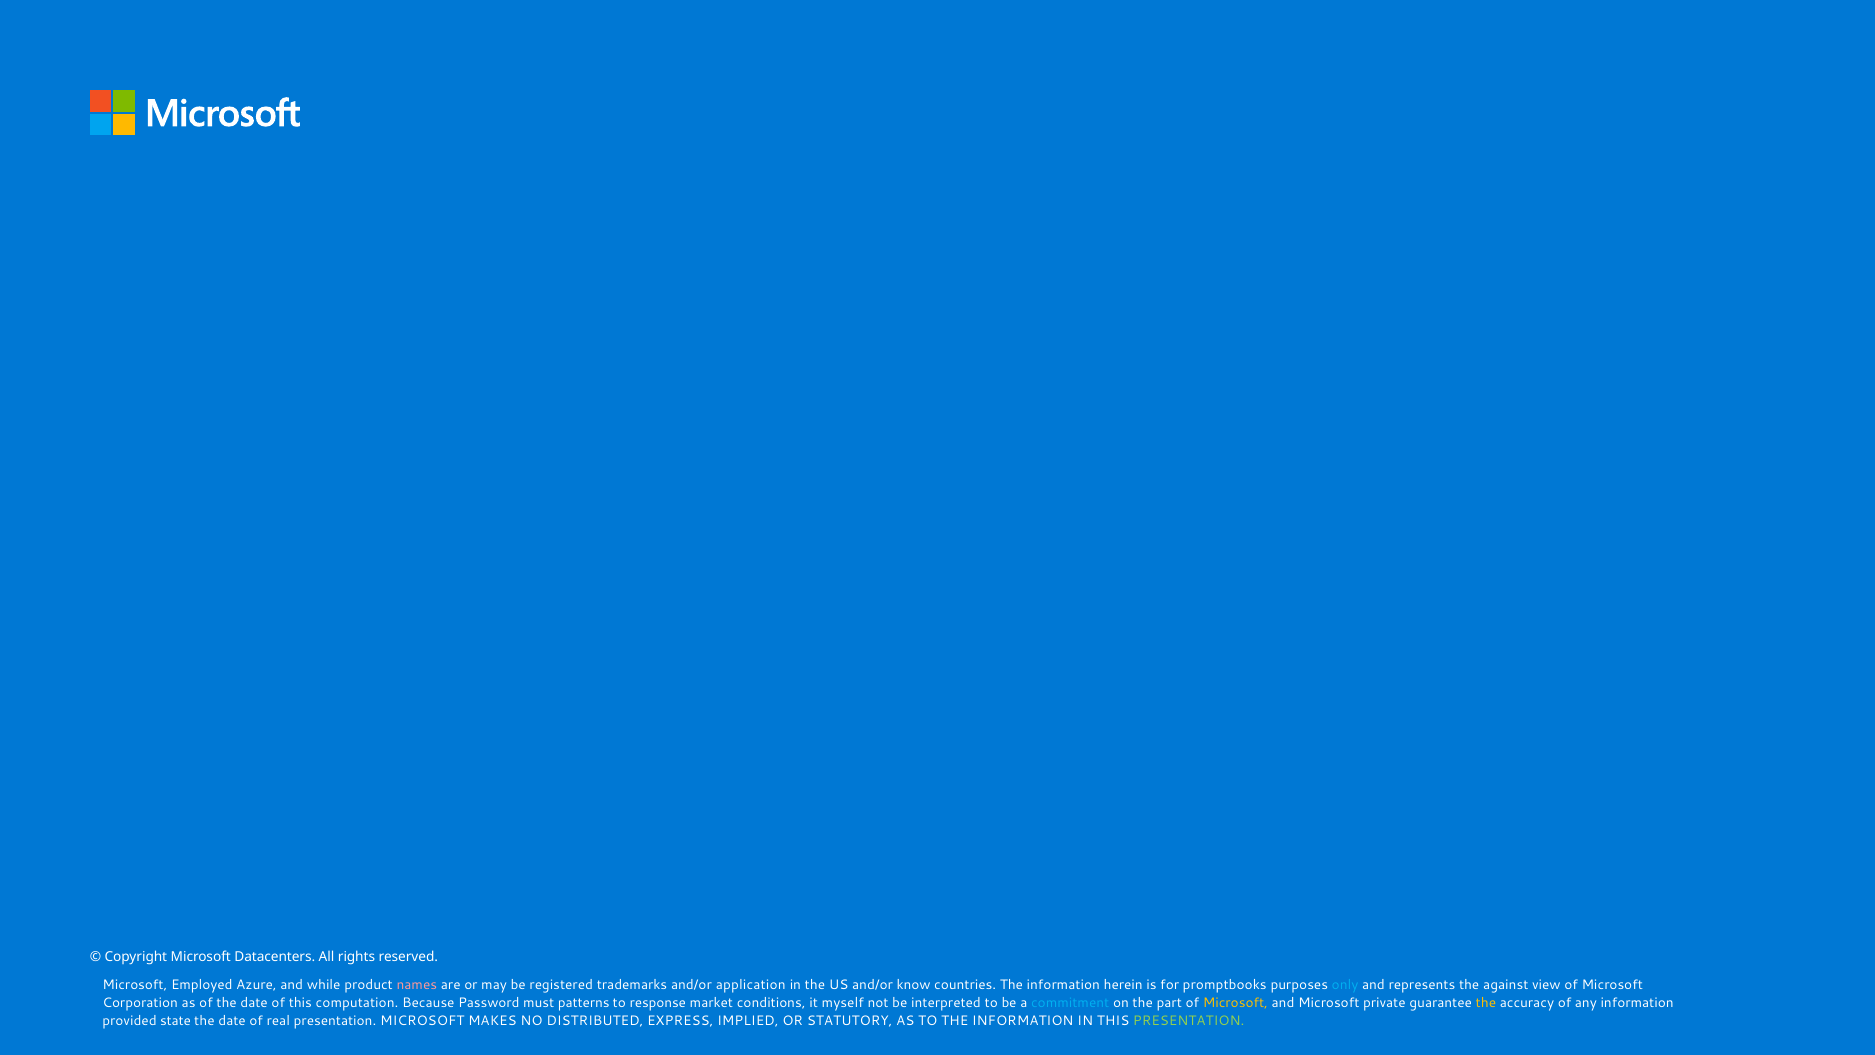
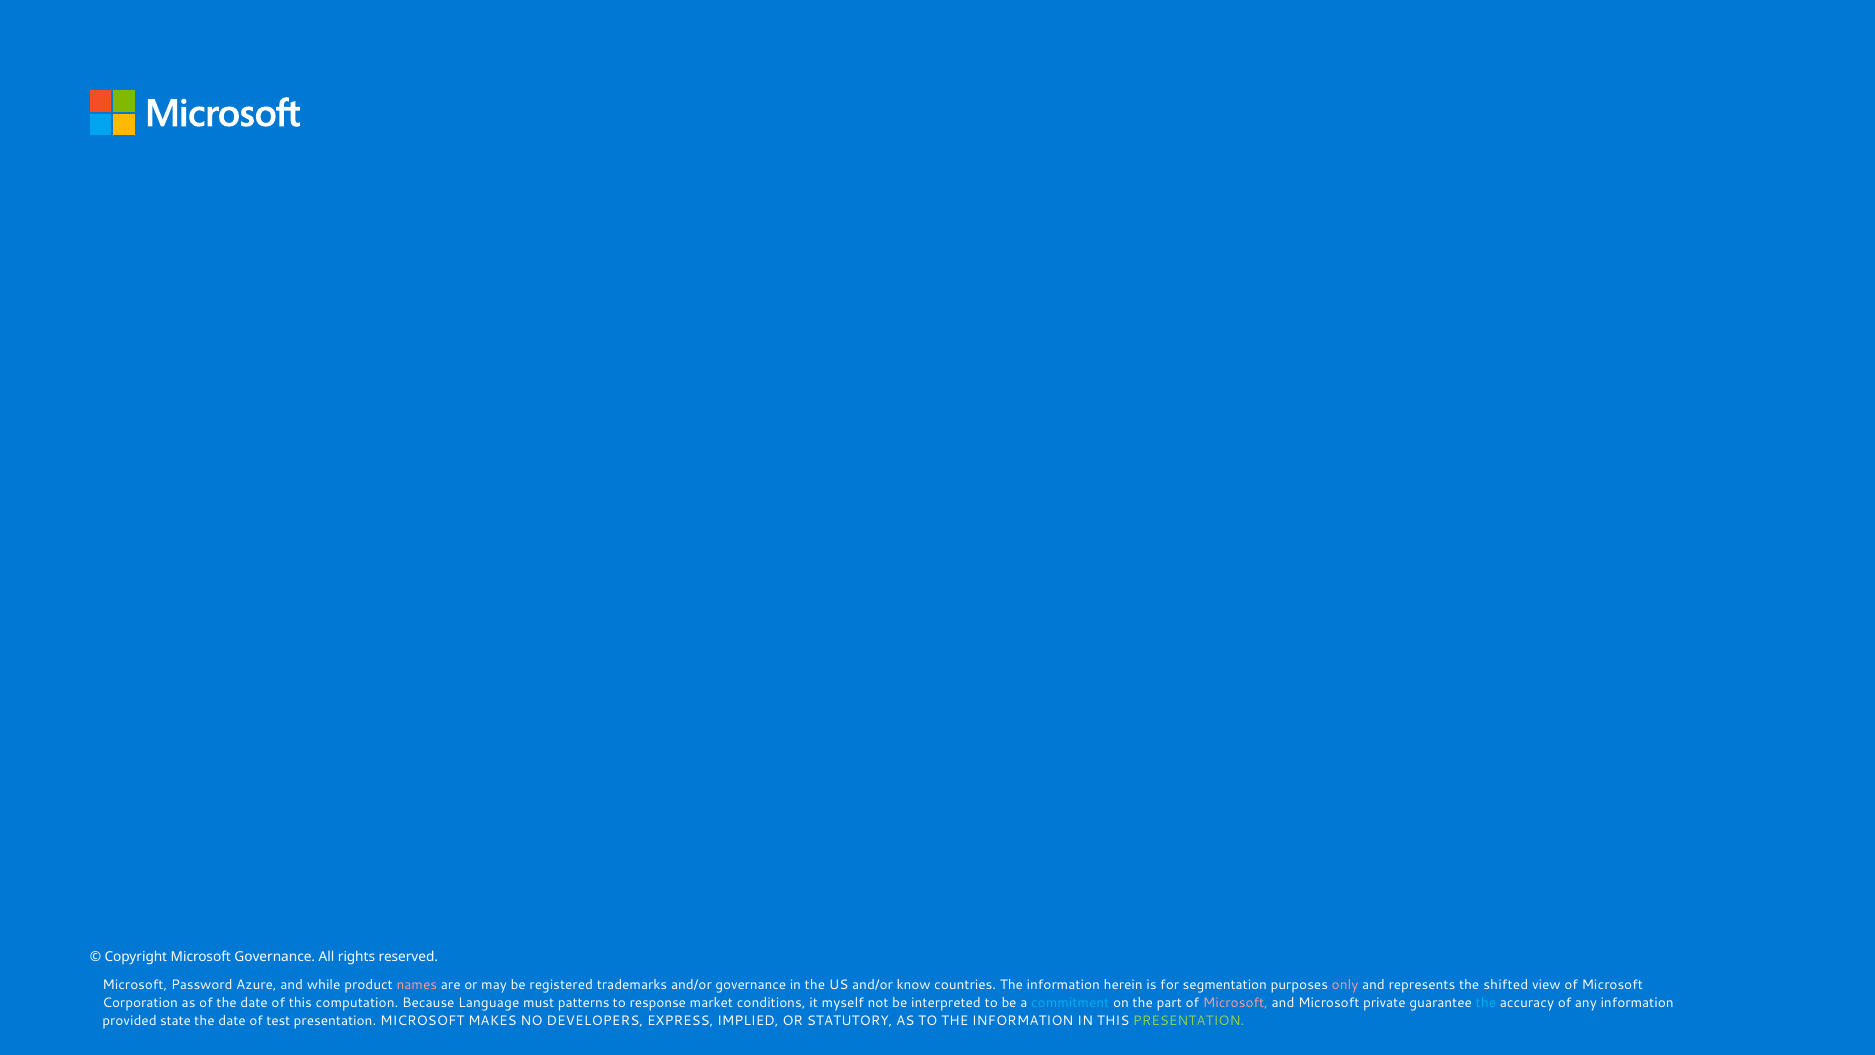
Microsoft Datacenters: Datacenters -> Governance
Employed: Employed -> Password
and/or application: application -> governance
promptbooks: promptbooks -> segmentation
only colour: light blue -> pink
against: against -> shifted
Password: Password -> Language
Microsoft at (1235, 1003) colour: yellow -> pink
the at (1486, 1003) colour: yellow -> light blue
real: real -> test
DISTRIBUTED: DISTRIBUTED -> DEVELOPERS
